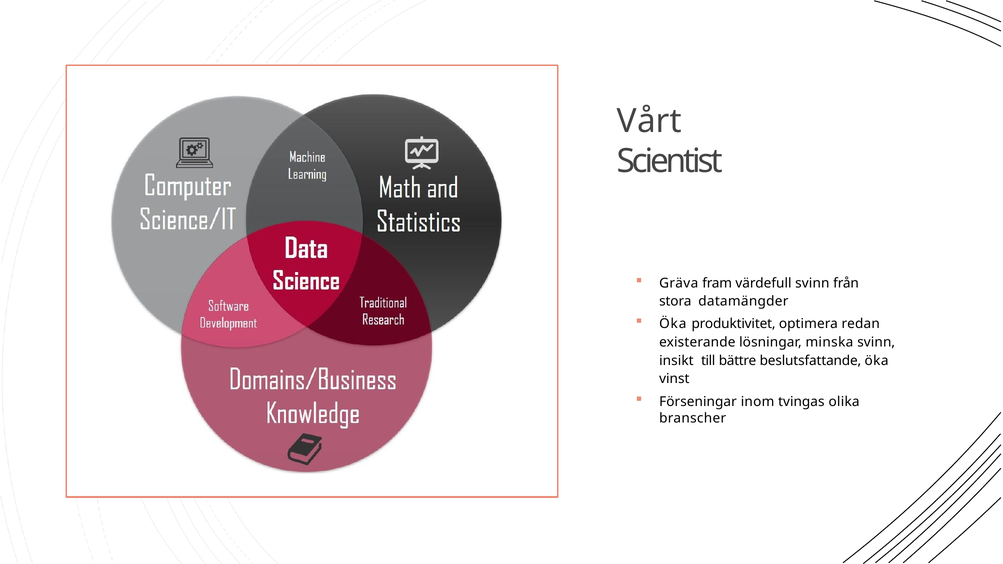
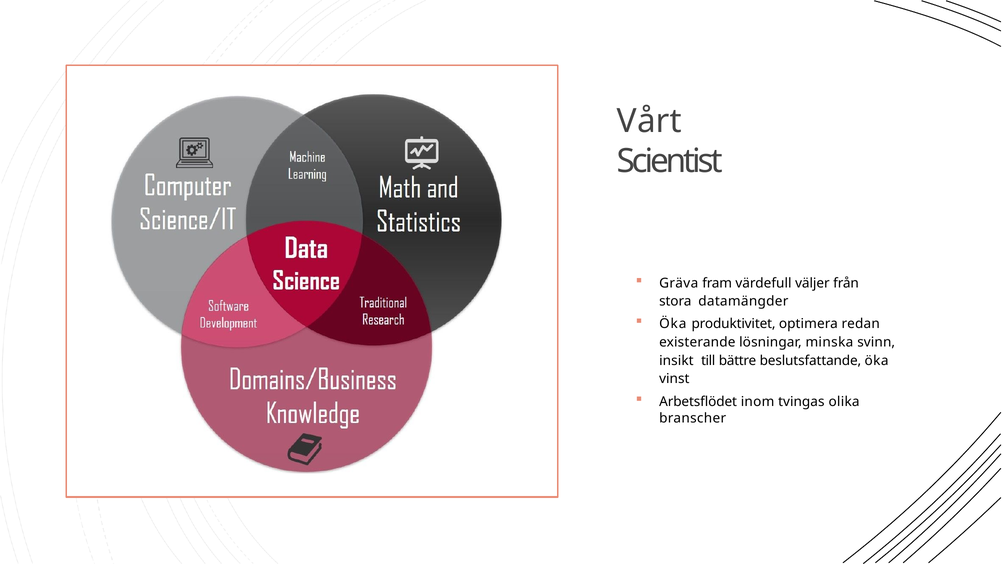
värdefull svinn: svinn -> väljer
Förseningar: Förseningar -> Arbetsflödet
